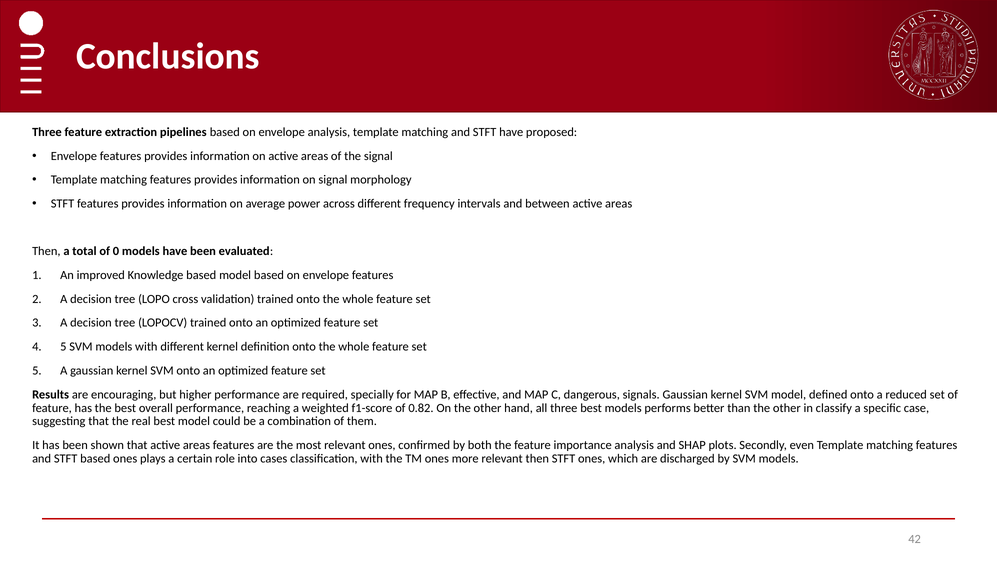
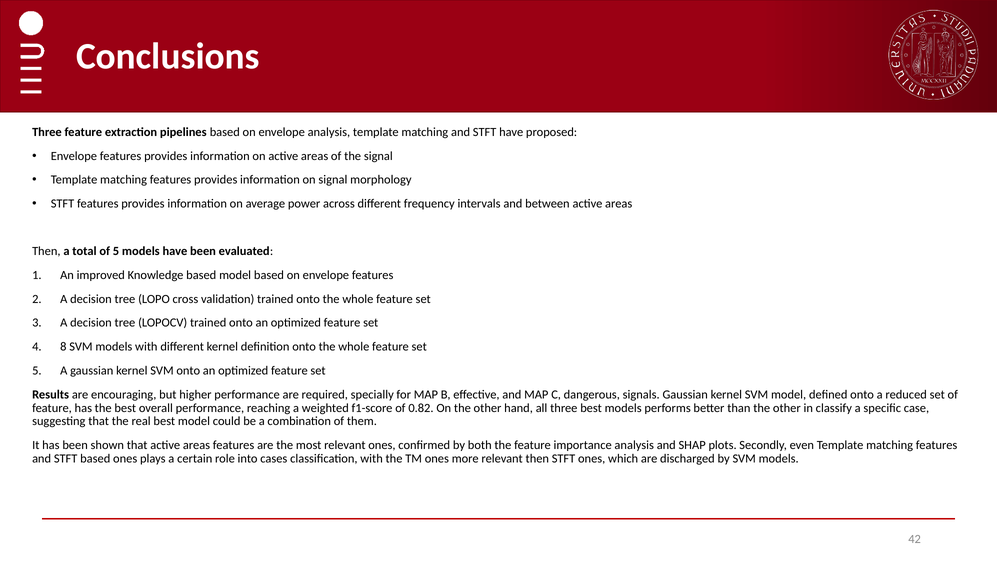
of 0: 0 -> 5
5 at (63, 347): 5 -> 8
